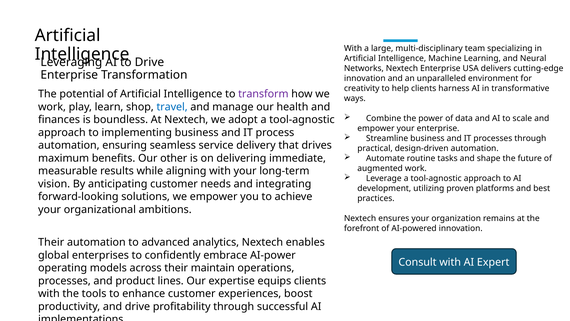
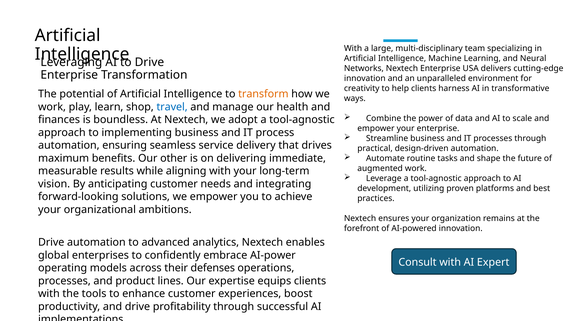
transform colour: purple -> orange
Their at (51, 242): Their -> Drive
maintain: maintain -> defenses
